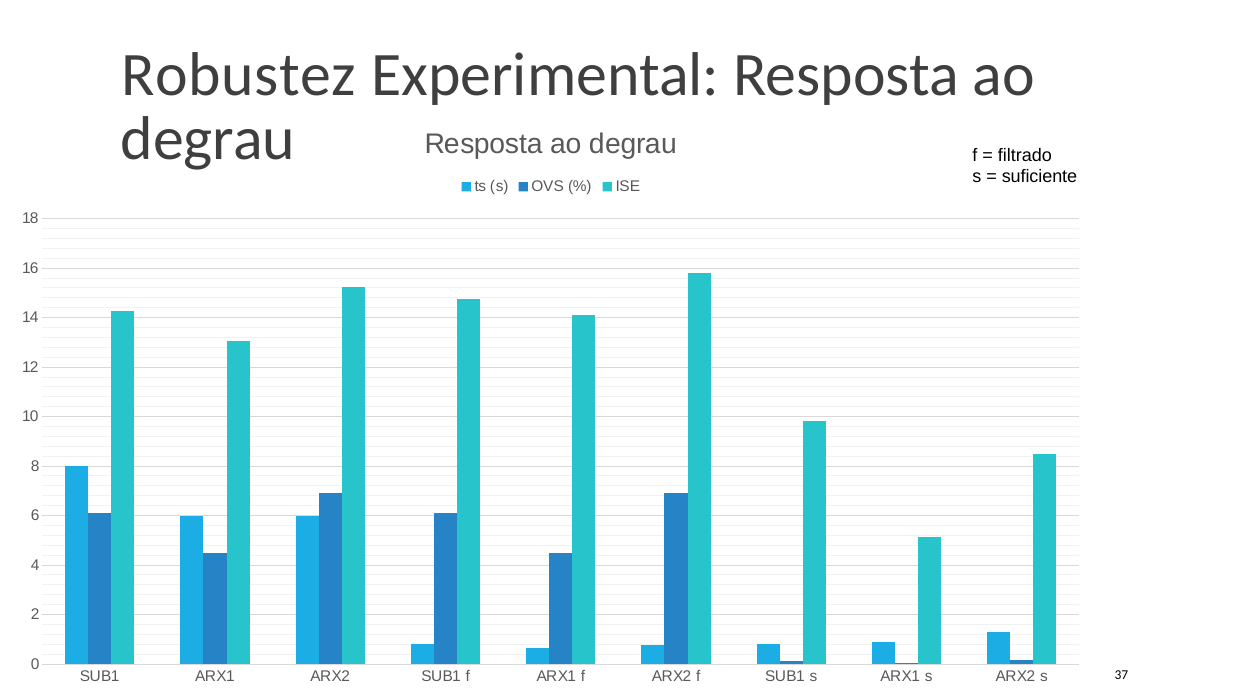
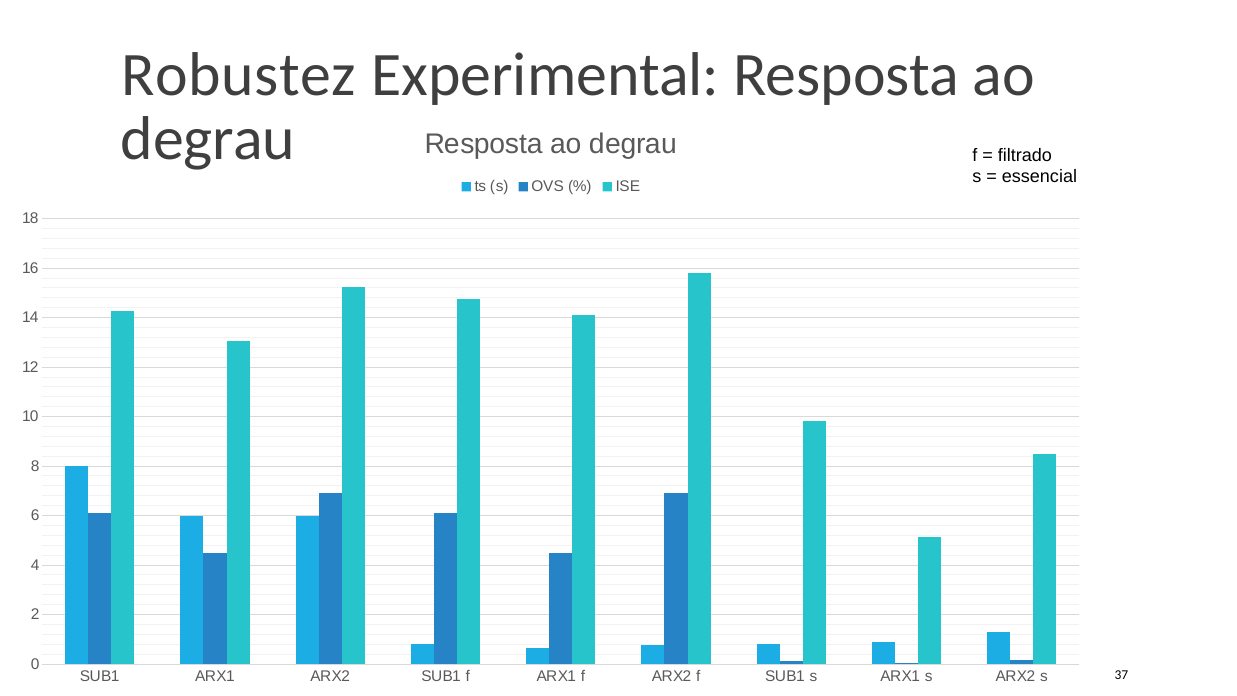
suficiente: suficiente -> essencial
